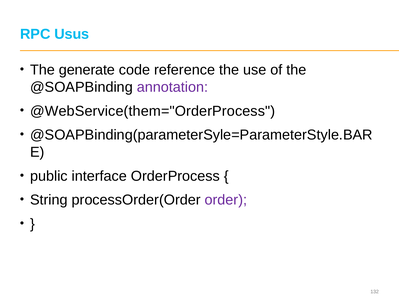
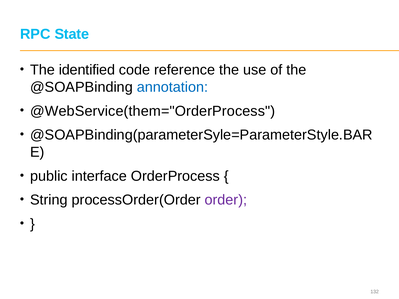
Usus: Usus -> State
generate: generate -> identified
annotation colour: purple -> blue
